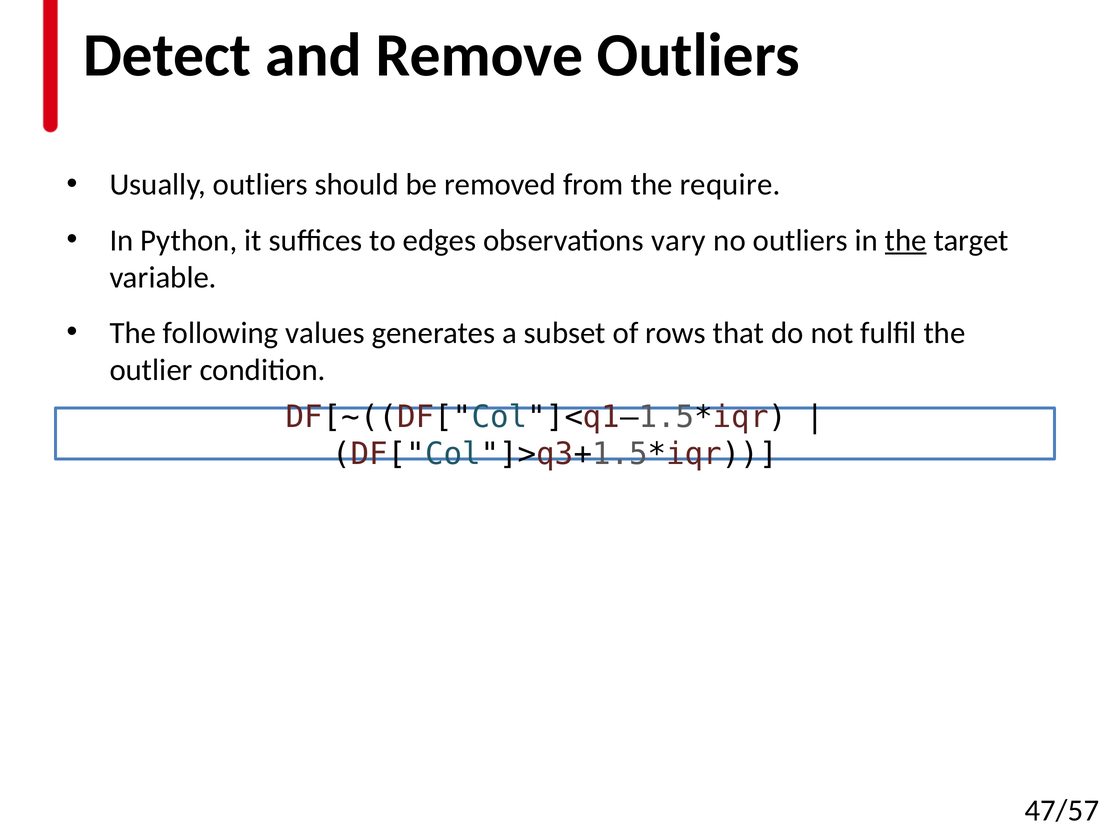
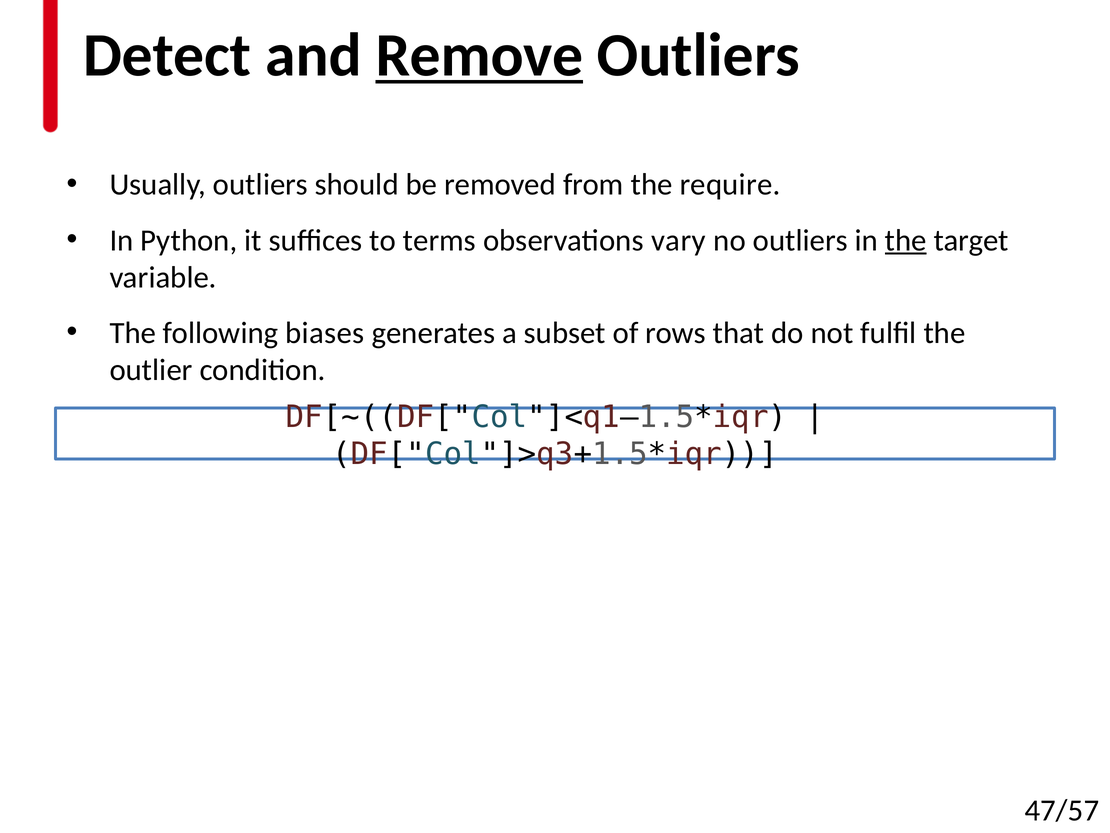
Remove underline: none -> present
edges: edges -> terms
values: values -> biases
